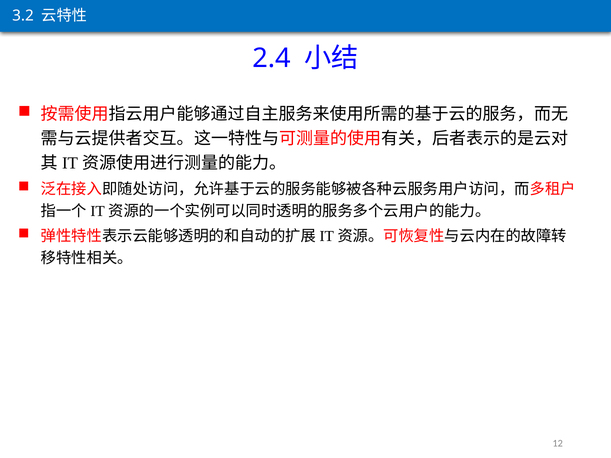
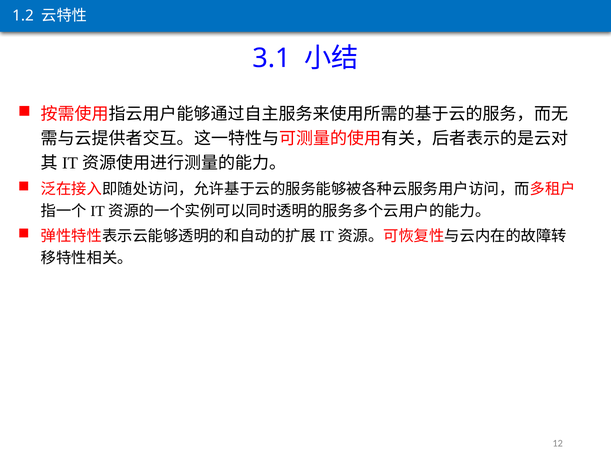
3.2: 3.2 -> 1.2
2.4: 2.4 -> 3.1
